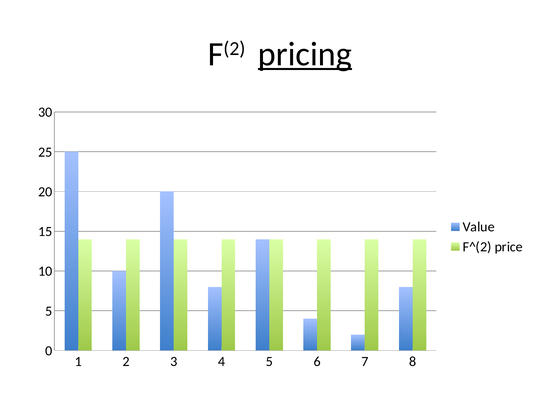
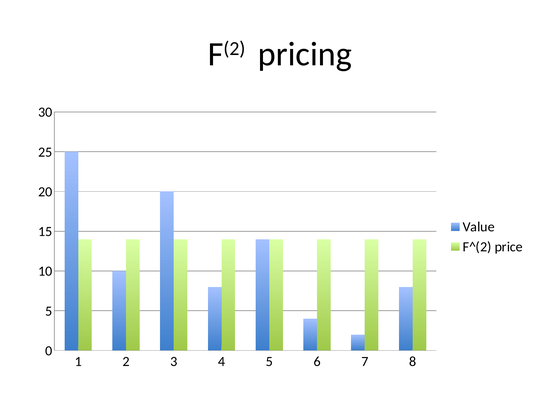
pricing underline: present -> none
